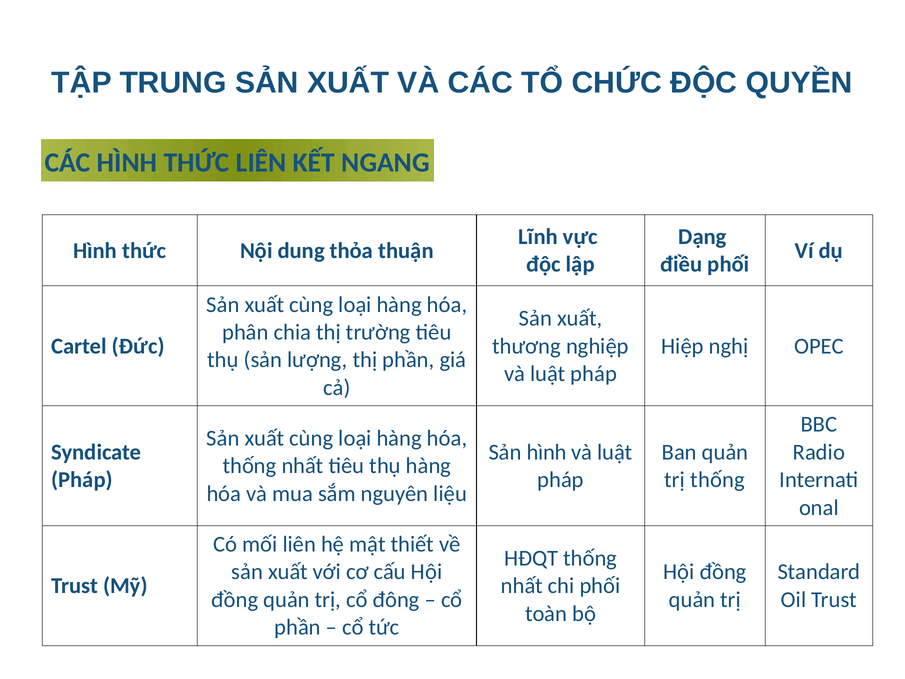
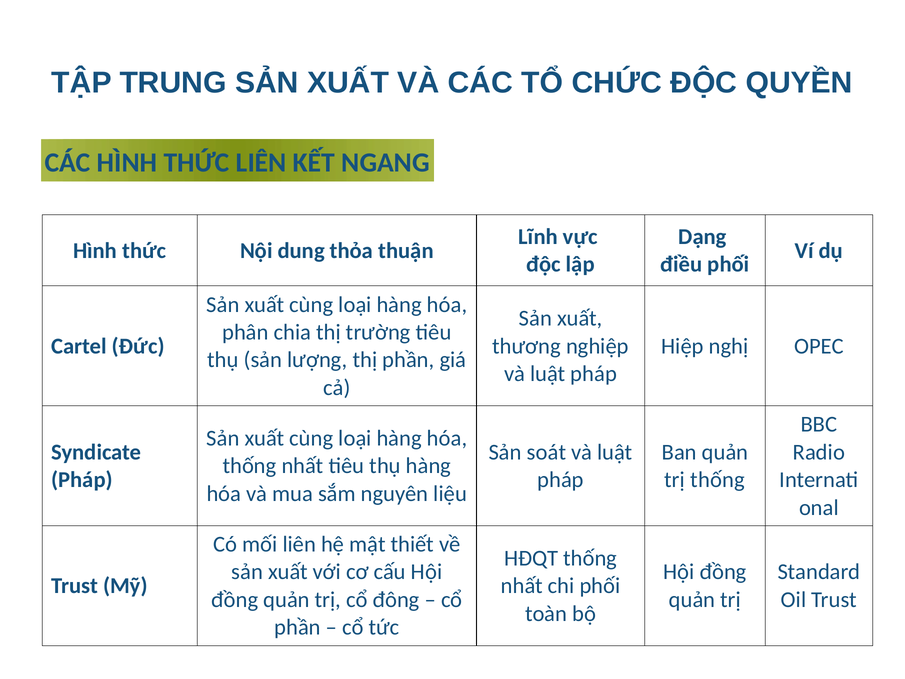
Sản hình: hình -> soát
